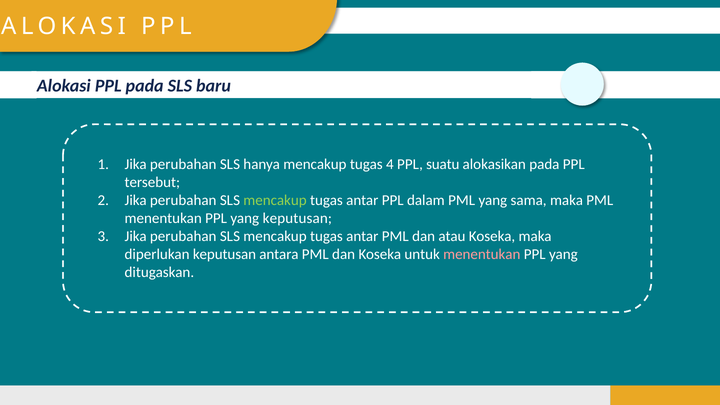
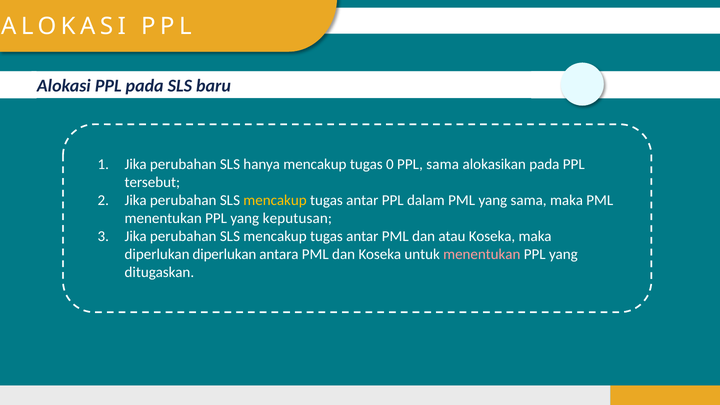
4: 4 -> 0
PPL suatu: suatu -> sama
mencakup at (275, 200) colour: light green -> yellow
diperlukan keputusan: keputusan -> diperlukan
